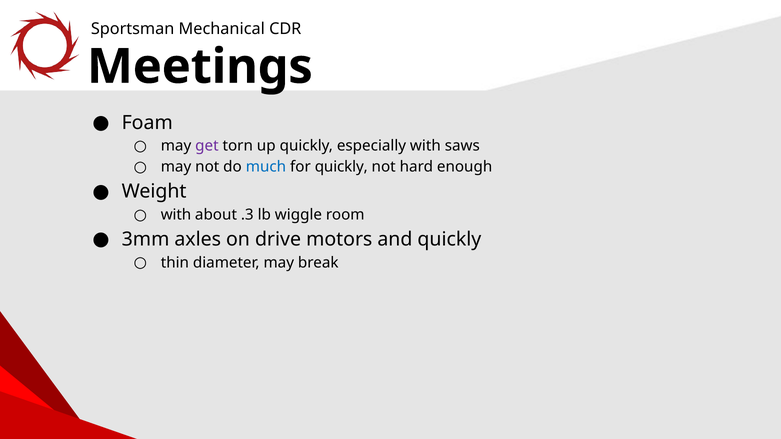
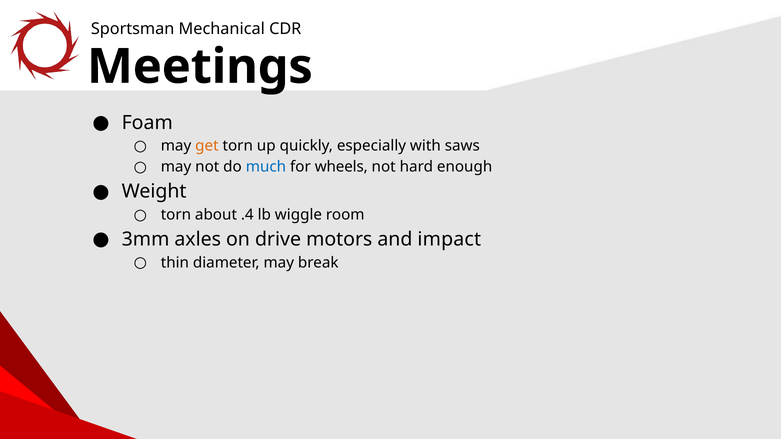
get colour: purple -> orange
for quickly: quickly -> wheels
with at (176, 215): with -> torn
.3: .3 -> .4
and quickly: quickly -> impact
